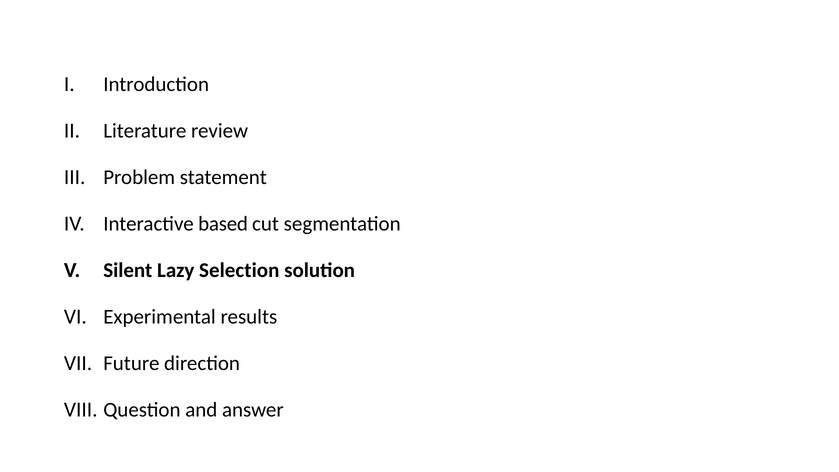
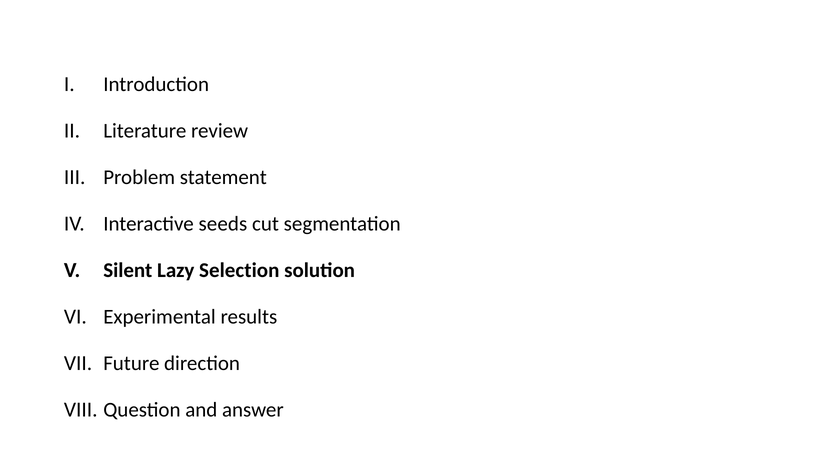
based: based -> seeds
